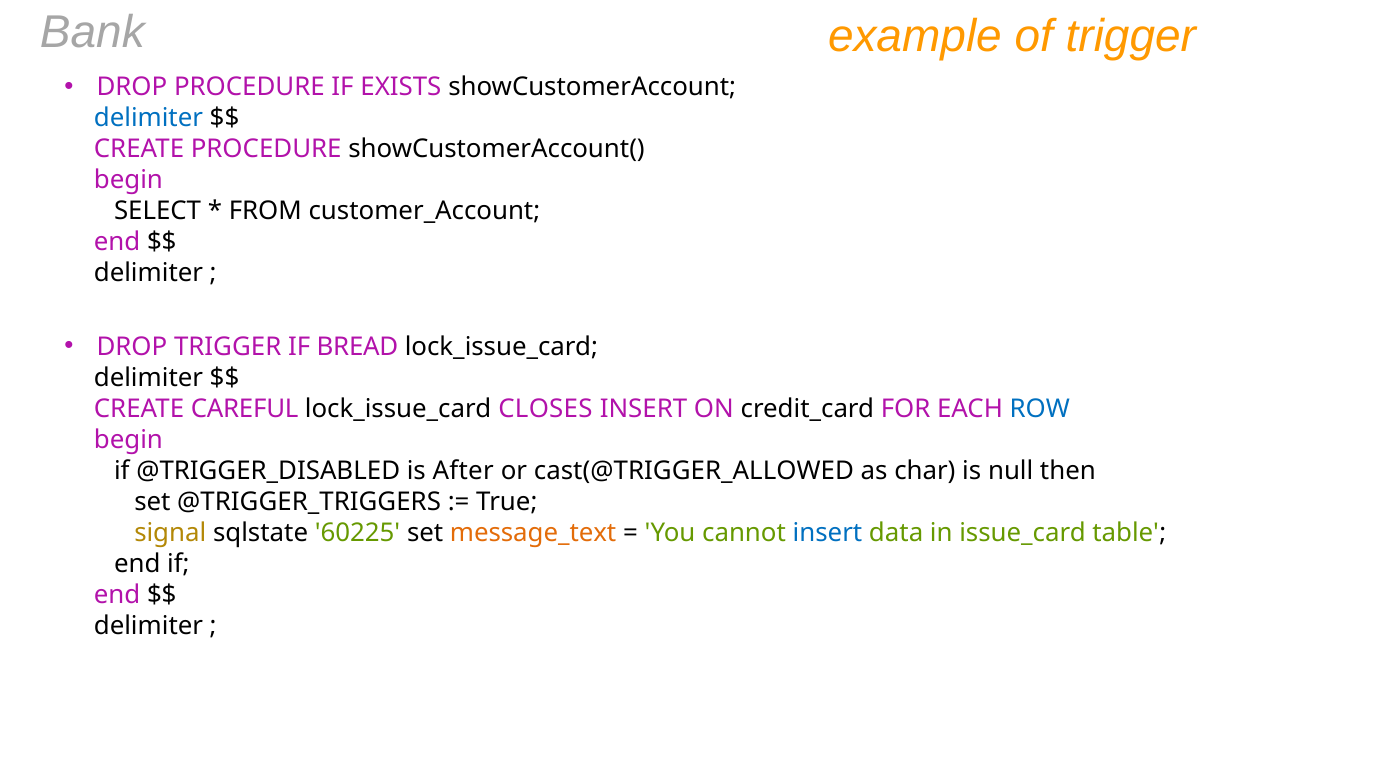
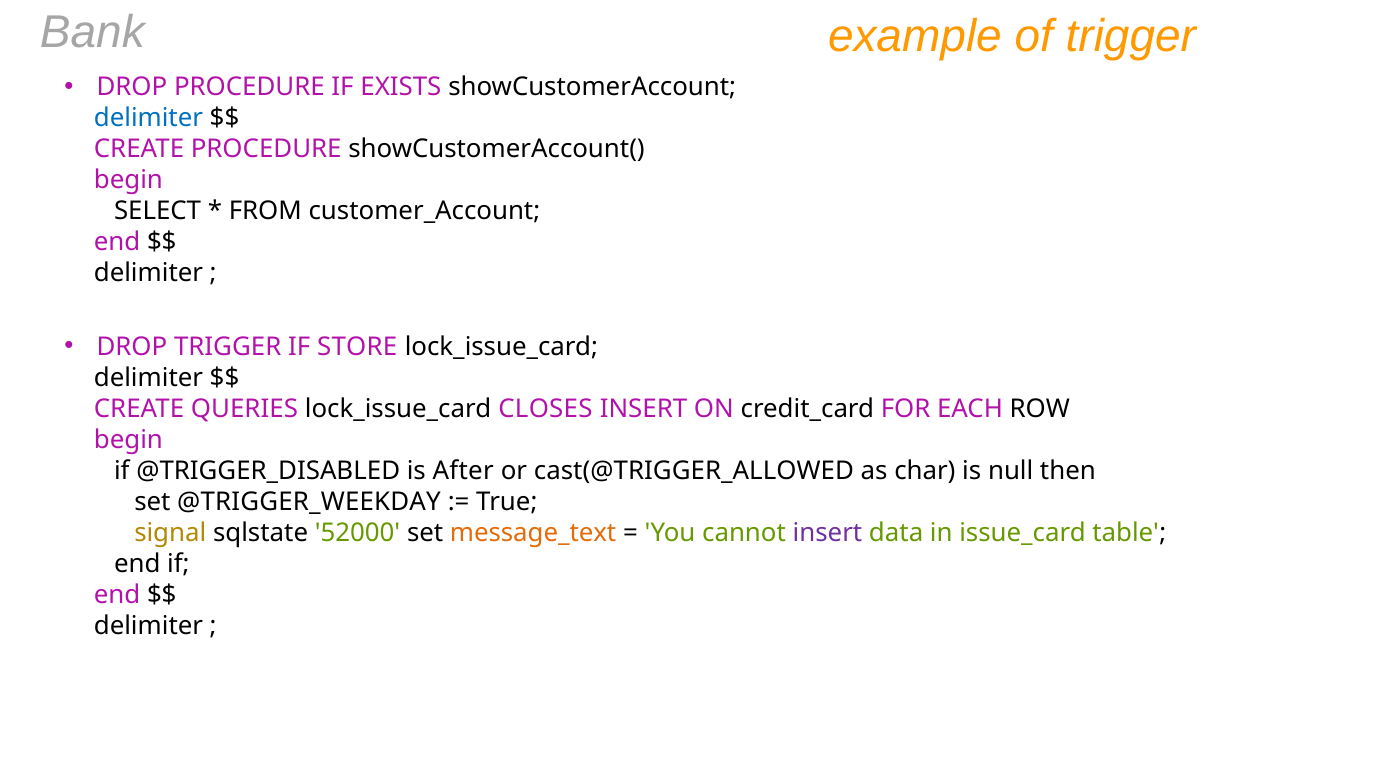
BREAD: BREAD -> STORE
CAREFUL: CAREFUL -> QUERIES
ROW colour: blue -> black
@TRIGGER_TRIGGERS: @TRIGGER_TRIGGERS -> @TRIGGER_WEEKDAY
60225: 60225 -> 52000
insert at (827, 533) colour: blue -> purple
